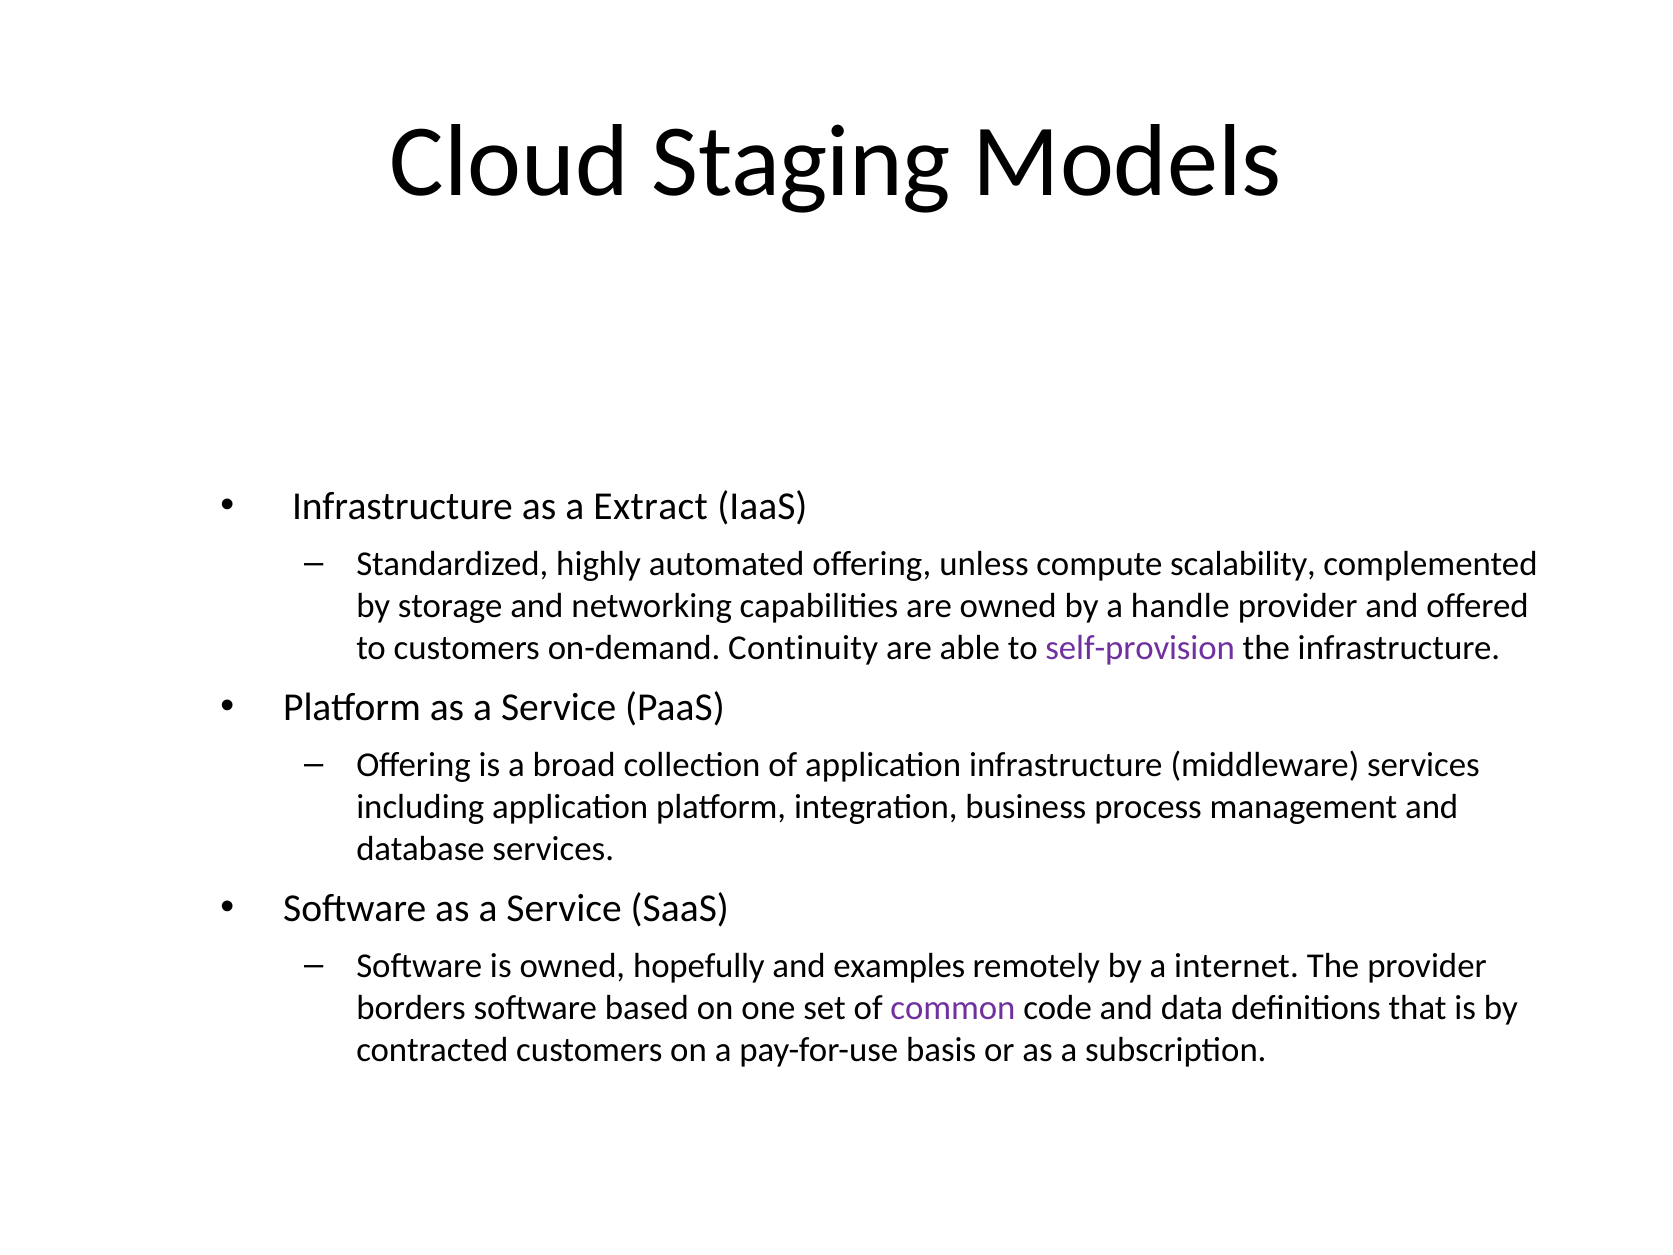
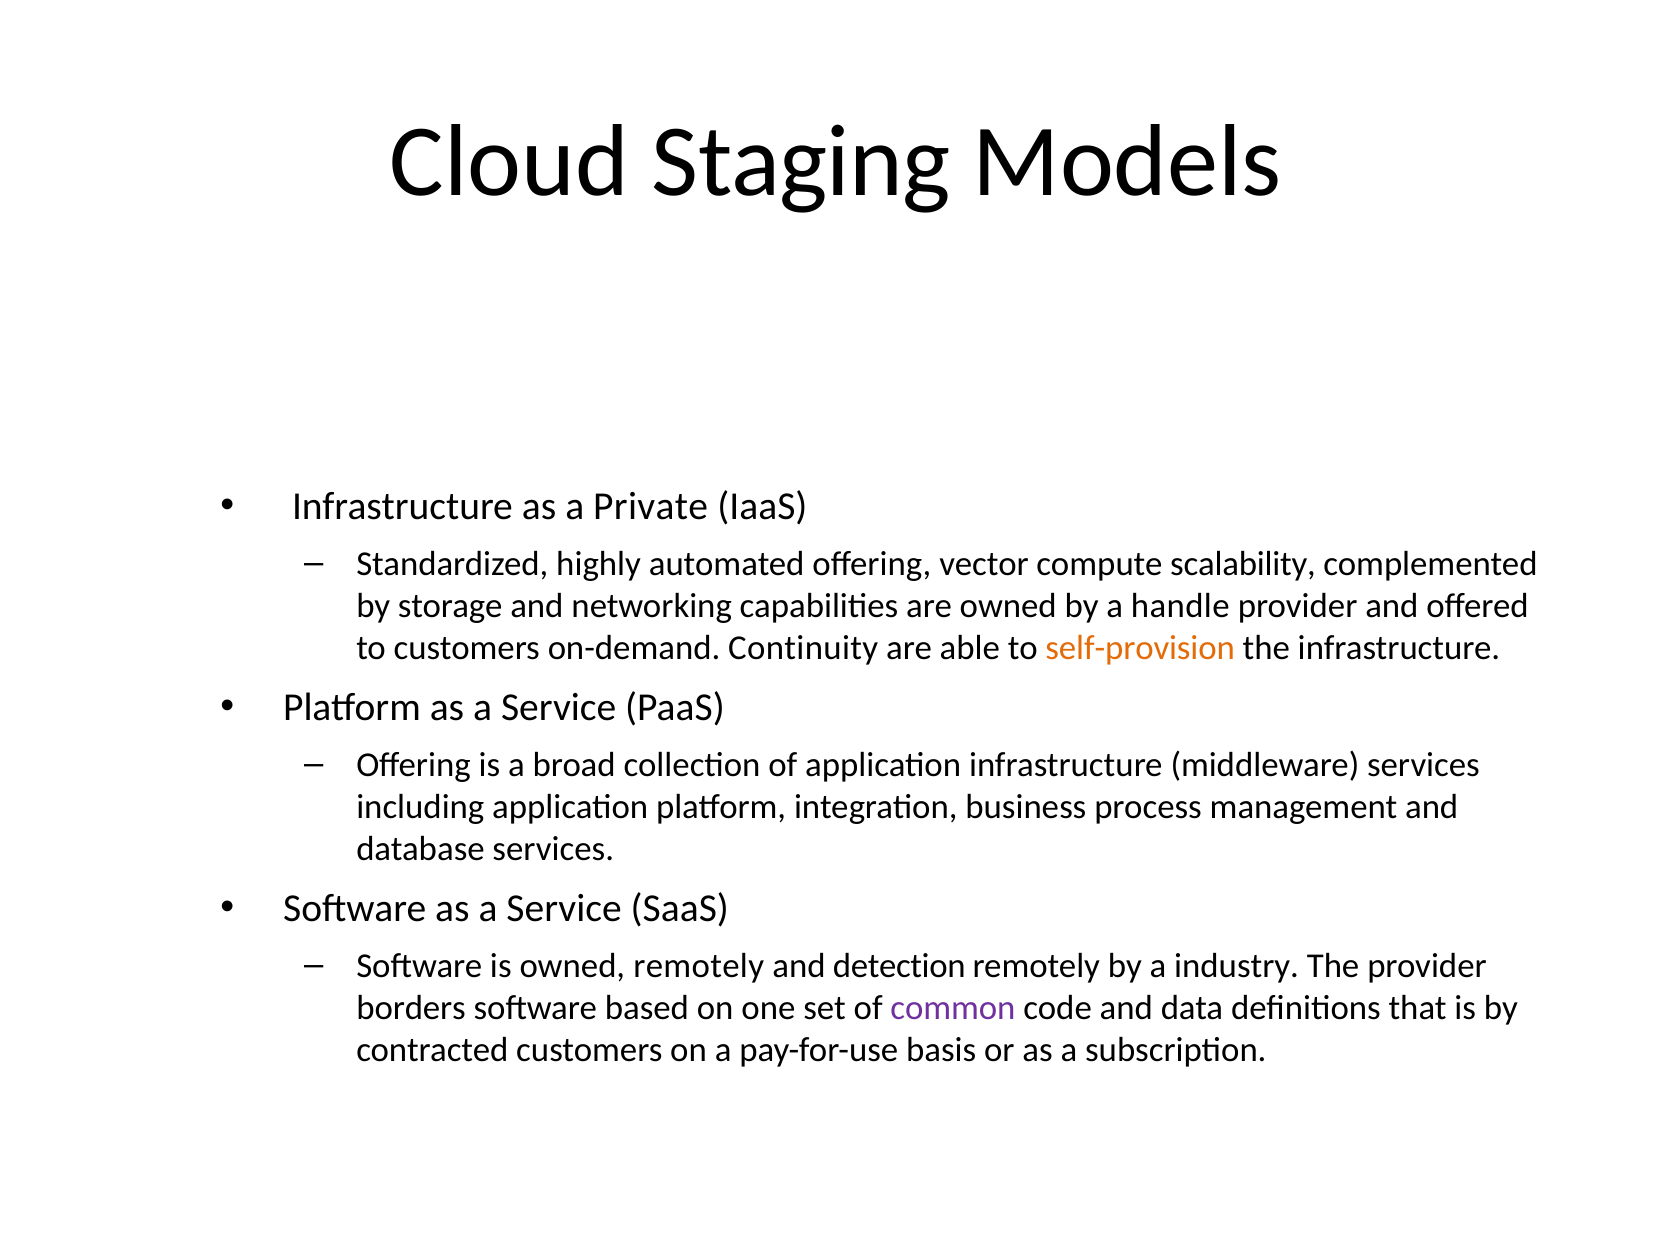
Extract: Extract -> Private
unless: unless -> vector
self-provision colour: purple -> orange
owned hopefully: hopefully -> remotely
examples: examples -> detection
internet: internet -> industry
